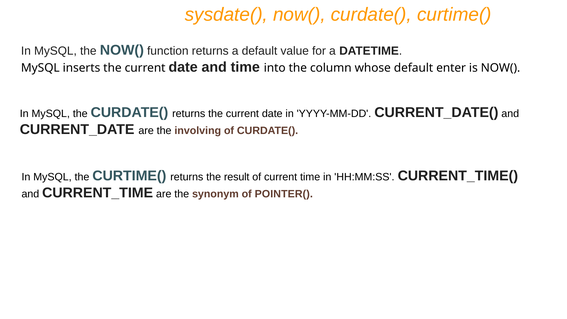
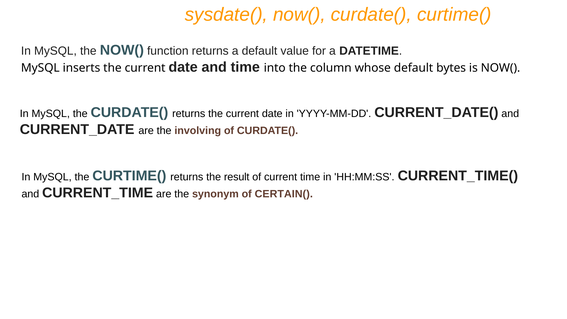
enter: enter -> bytes
POINTER(: POINTER( -> CERTAIN(
